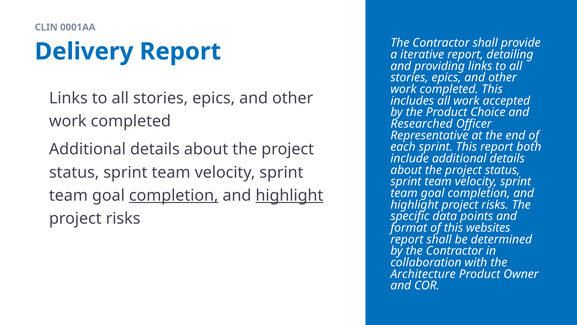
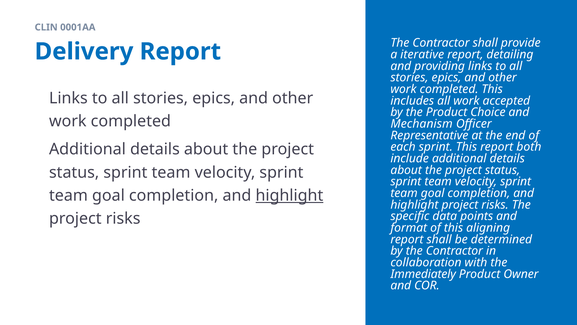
Researched: Researched -> Mechanism
completion at (174, 195) underline: present -> none
websites: websites -> aligning
Architecture: Architecture -> Immediately
